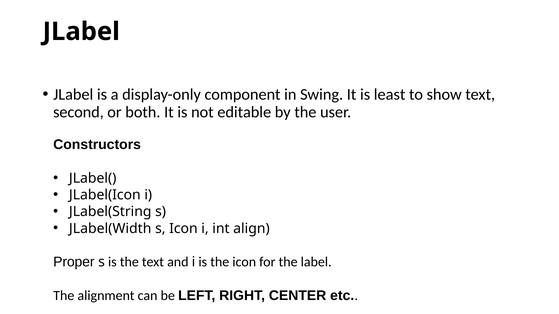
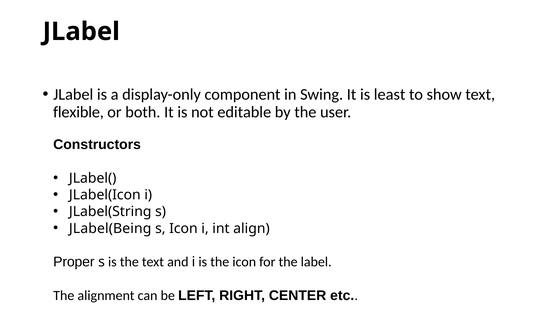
second: second -> flexible
JLabel(Width: JLabel(Width -> JLabel(Being
